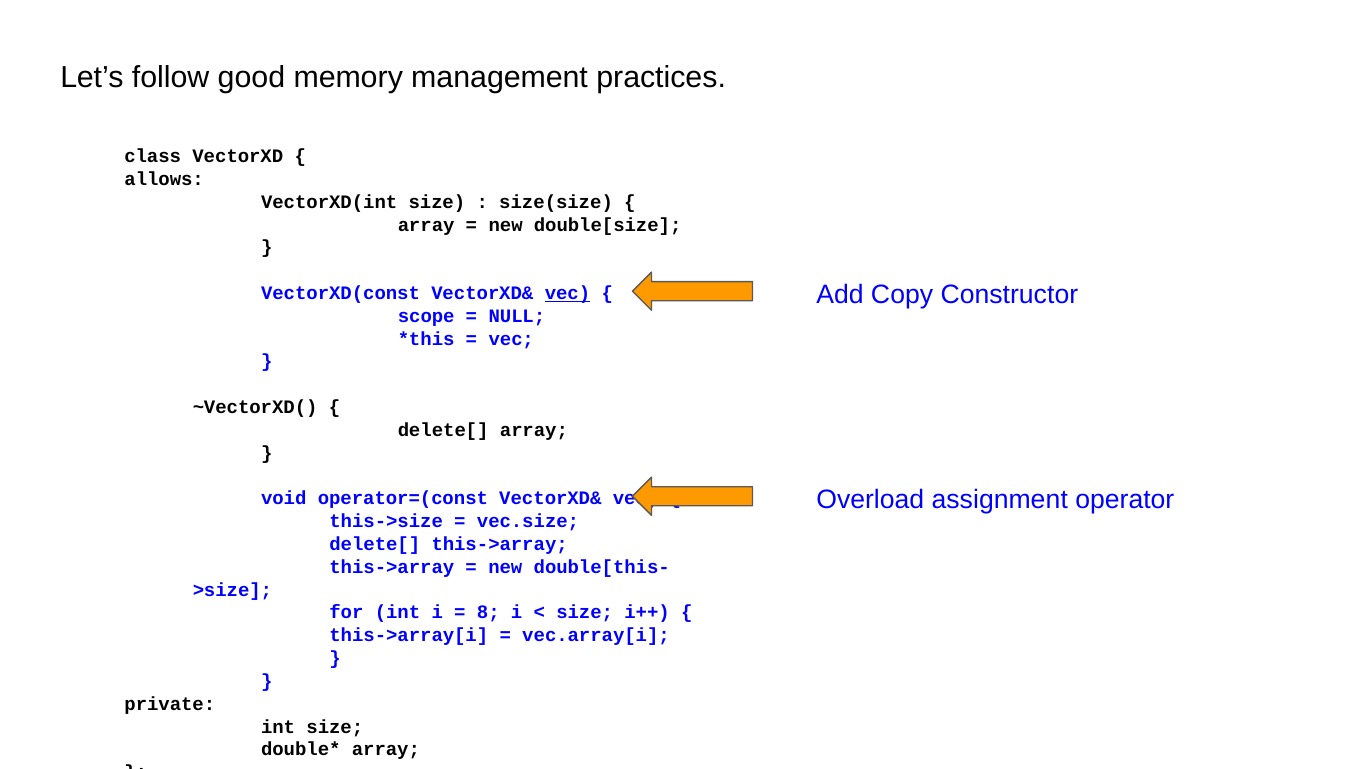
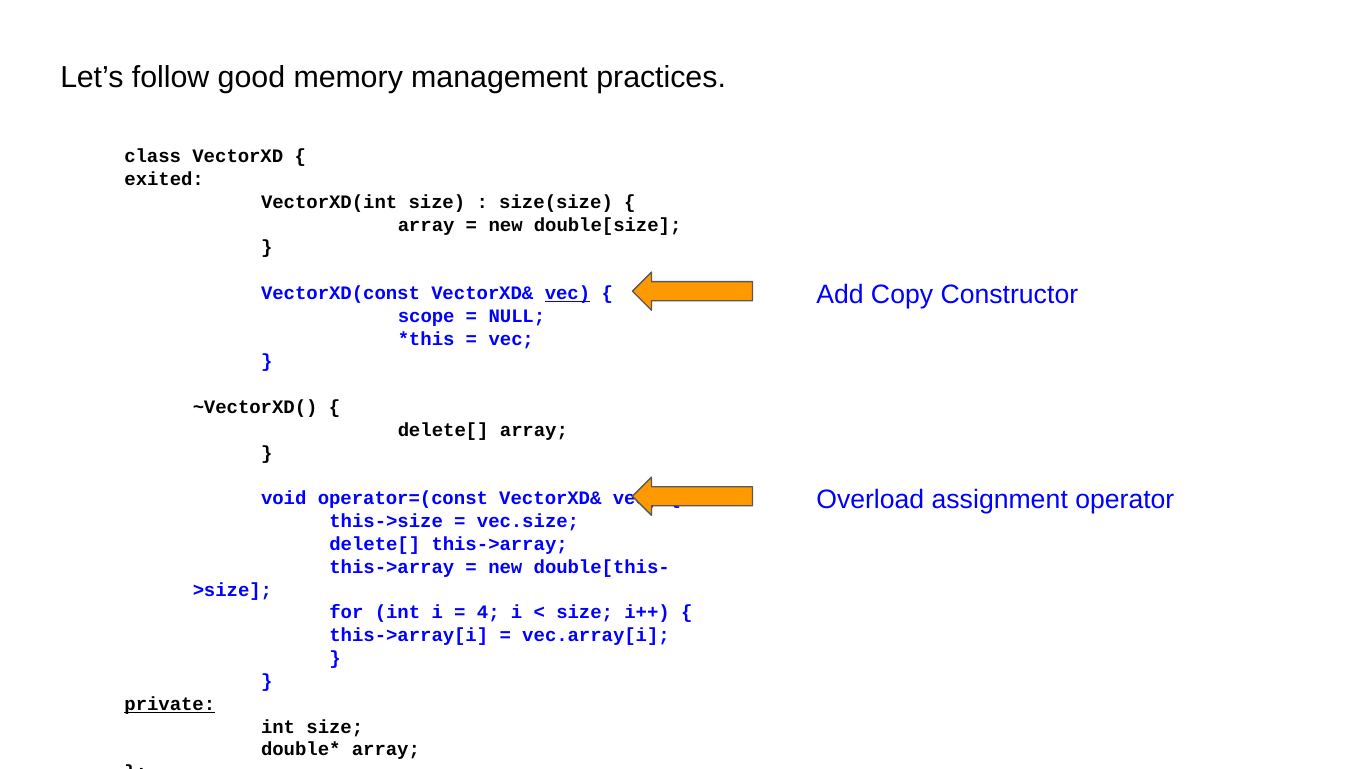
allows: allows -> exited
8: 8 -> 4
private underline: none -> present
